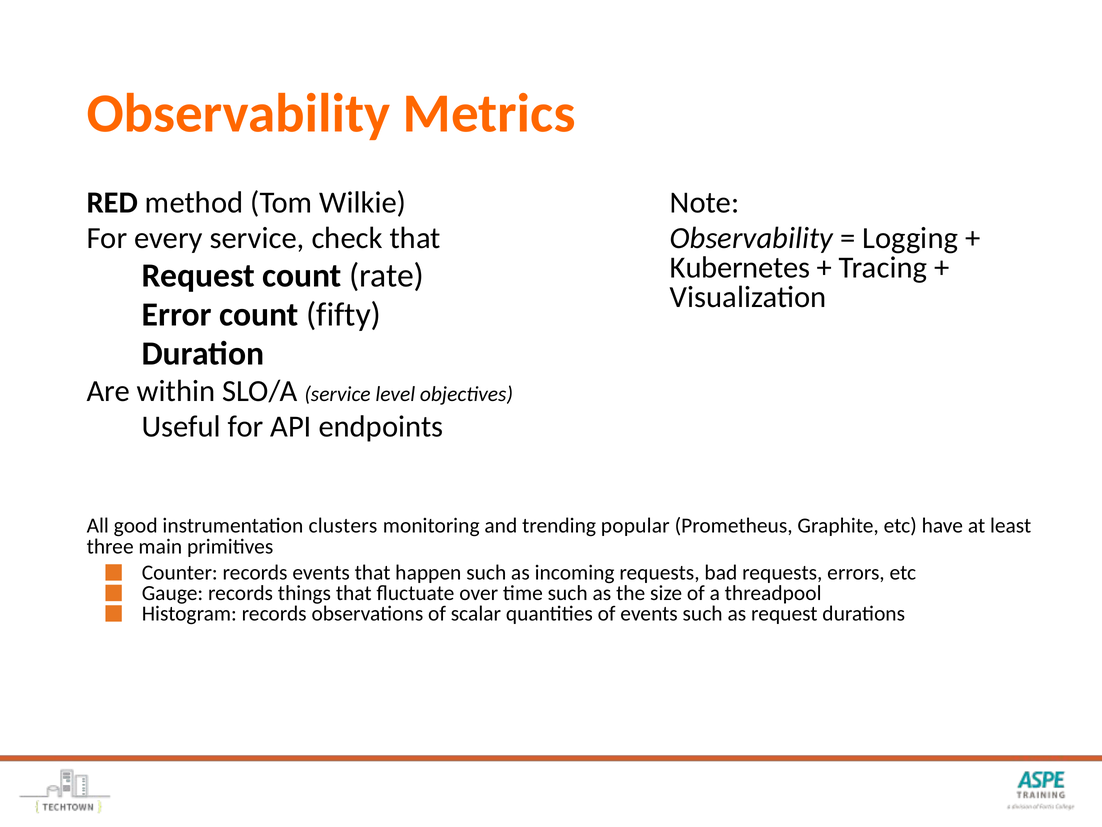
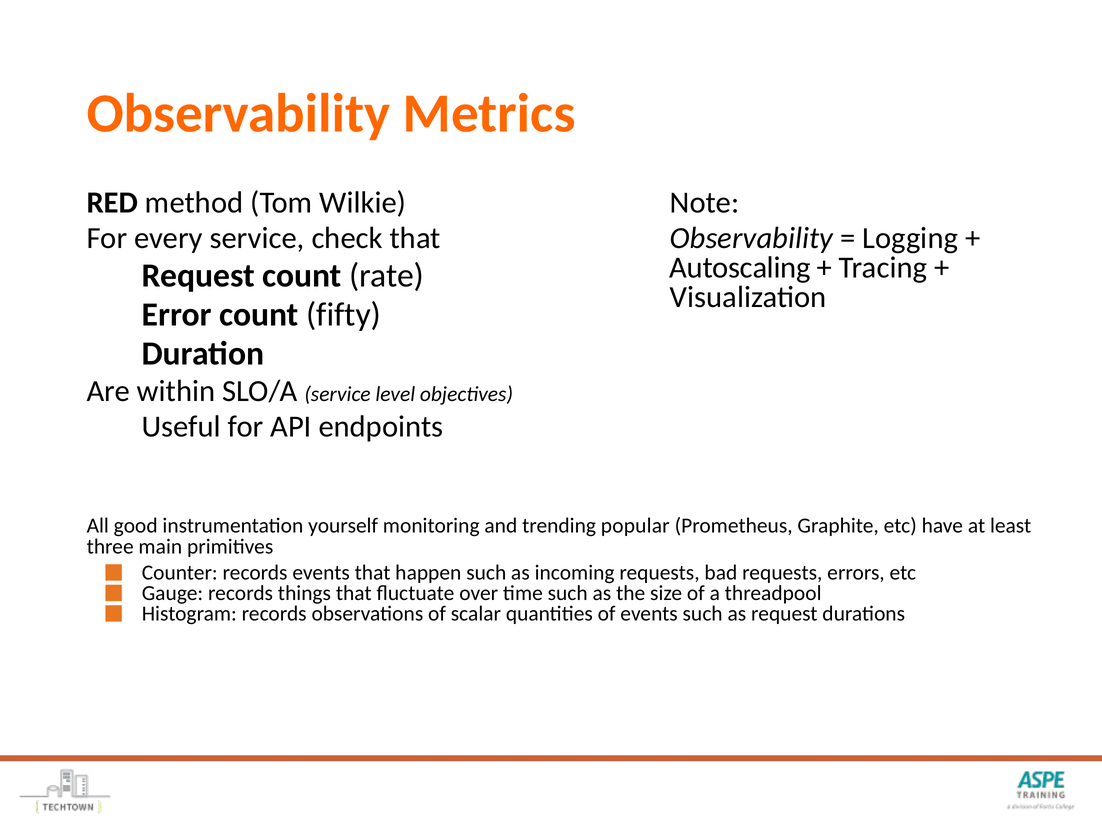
Kubernetes: Kubernetes -> Autoscaling
clusters: clusters -> yourself
